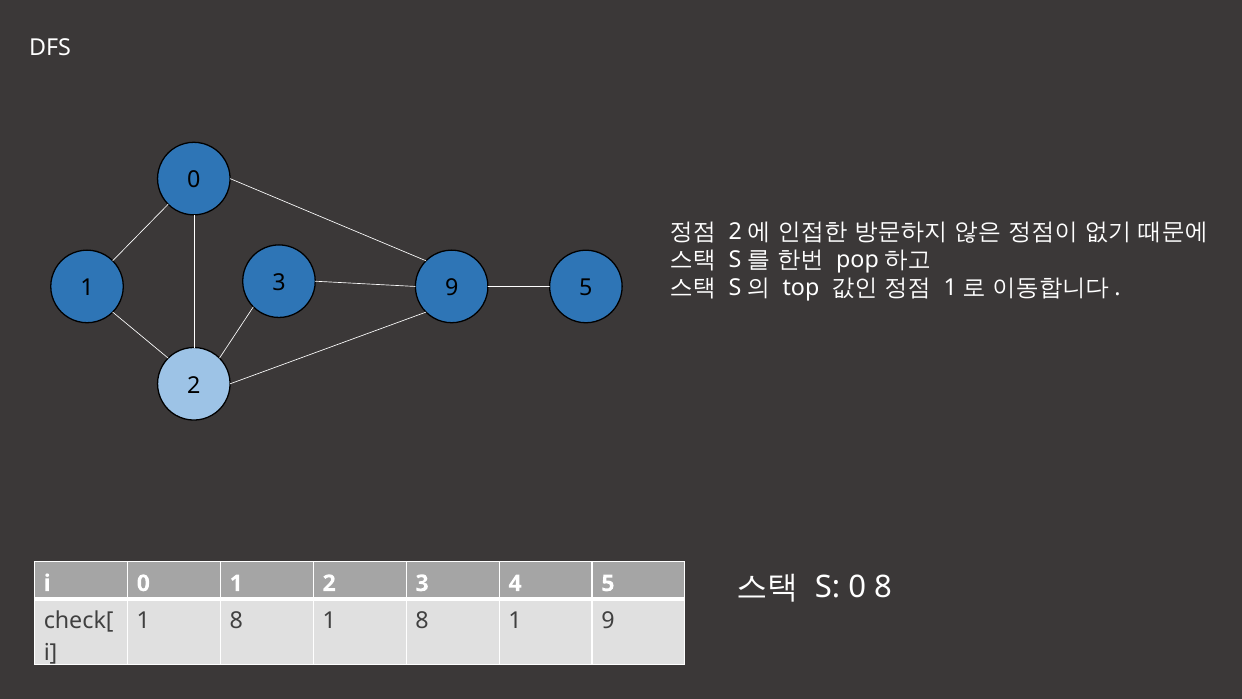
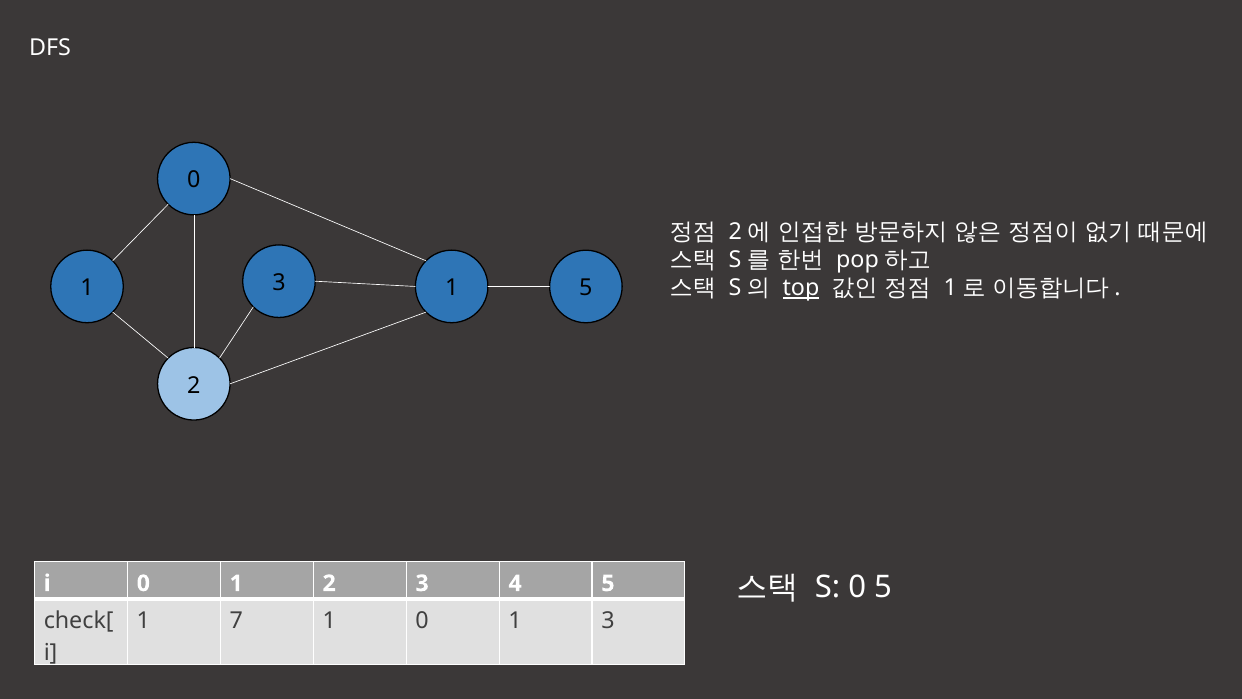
3 9: 9 -> 1
top underline: none -> present
0 8: 8 -> 5
8 at (236, 620): 8 -> 7
8 at (422, 620): 8 -> 0
1 9: 9 -> 3
